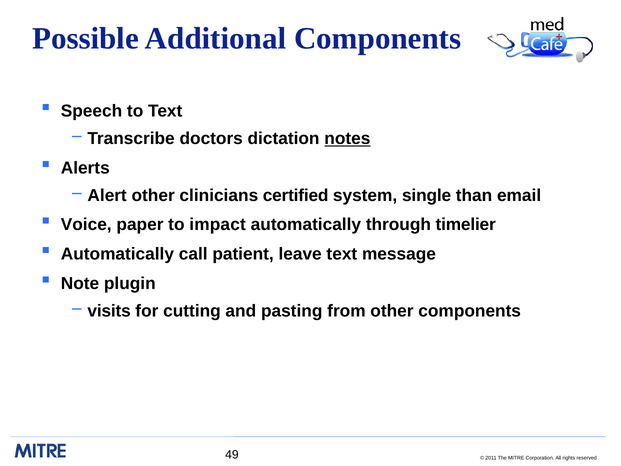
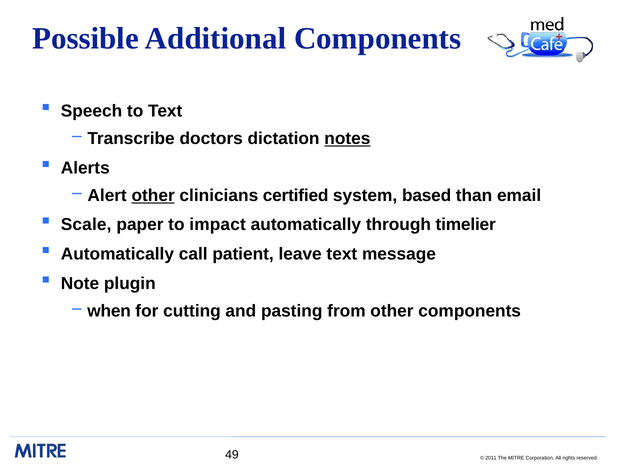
other at (153, 195) underline: none -> present
single: single -> based
Voice: Voice -> Scale
visits: visits -> when
